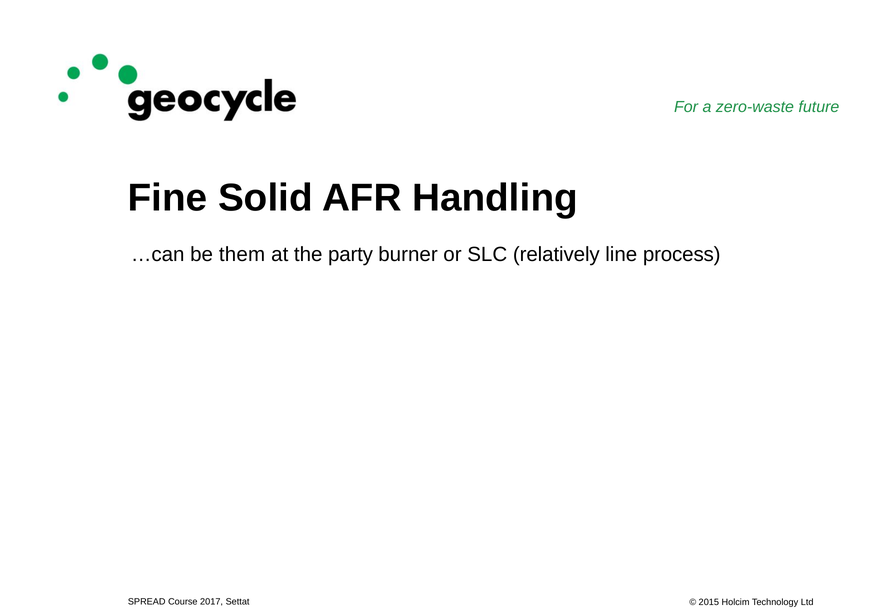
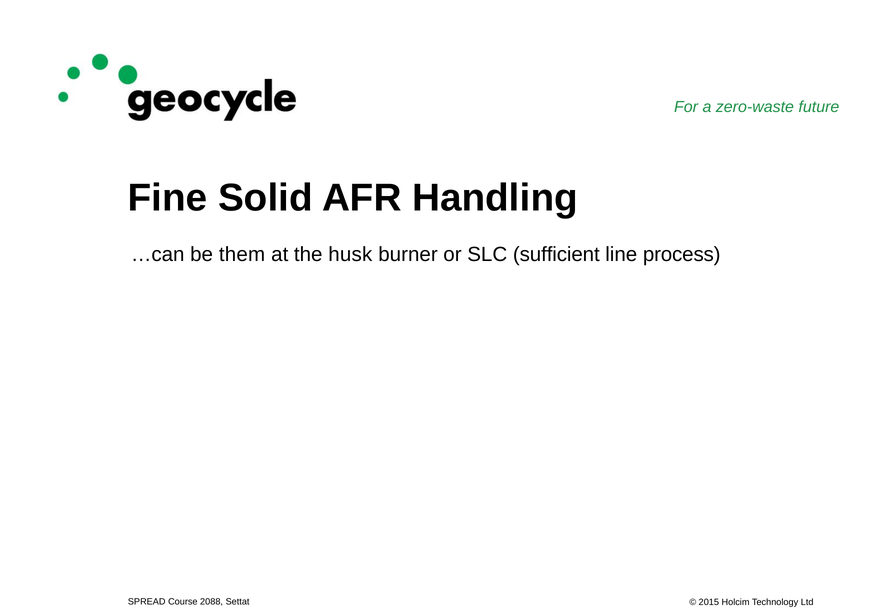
party: party -> husk
relatively: relatively -> sufficient
2017: 2017 -> 2088
